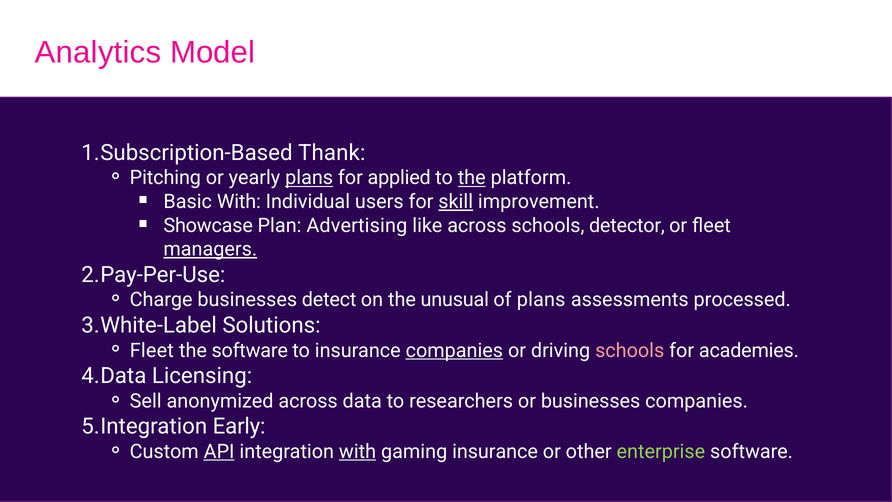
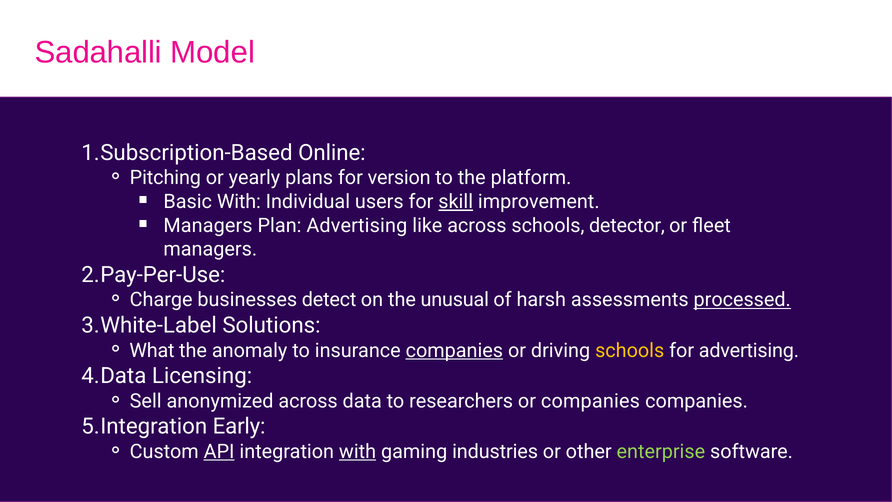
Analytics: Analytics -> Sadahalli
Thank: Thank -> Online
plans at (309, 178) underline: present -> none
applied: applied -> version
the at (472, 178) underline: present -> none
Showcase at (208, 225): Showcase -> Managers
managers at (210, 249) underline: present -> none
of plans: plans -> harsh
processed underline: none -> present
Fleet at (152, 350): Fleet -> What
the software: software -> anomaly
schools at (630, 350) colour: pink -> yellow
for academies: academies -> advertising
or businesses: businesses -> companies
gaming insurance: insurance -> industries
